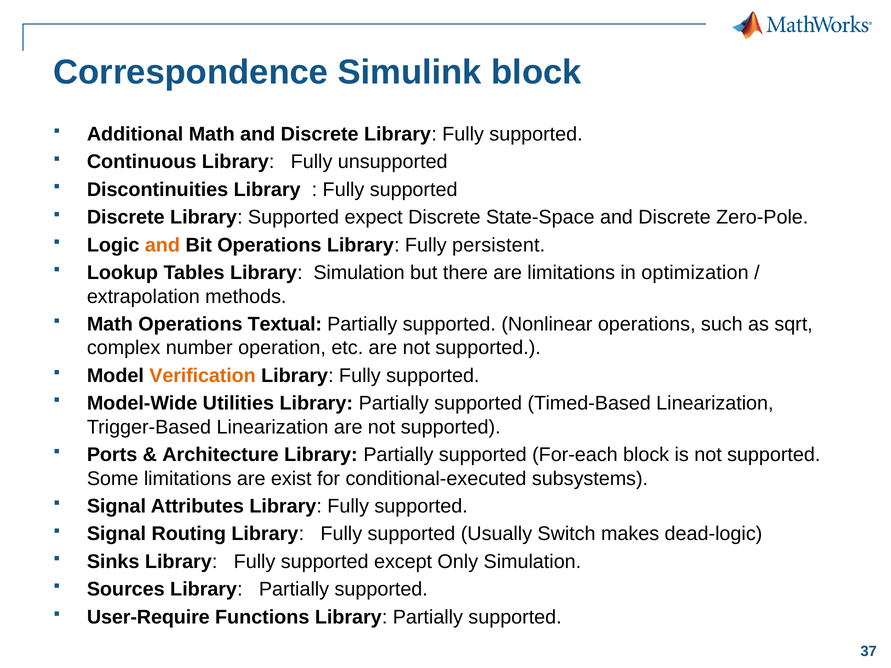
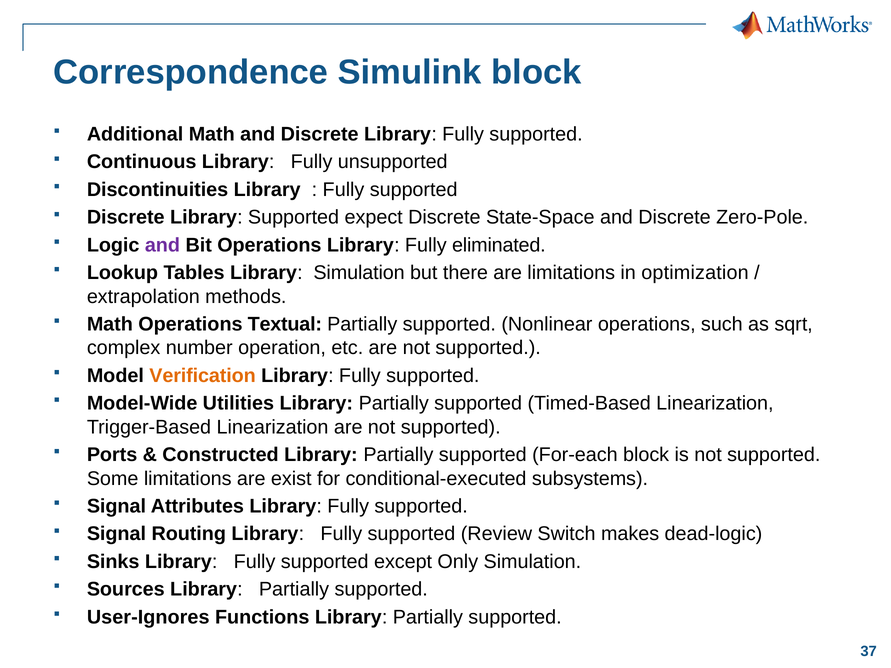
and at (162, 245) colour: orange -> purple
persistent: persistent -> eliminated
Architecture: Architecture -> Constructed
Usually: Usually -> Review
User-Require: User-Require -> User-Ignores
